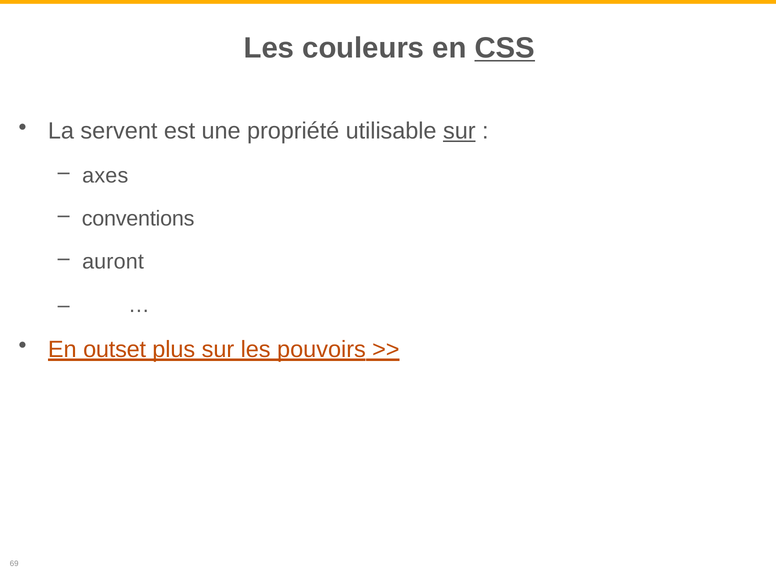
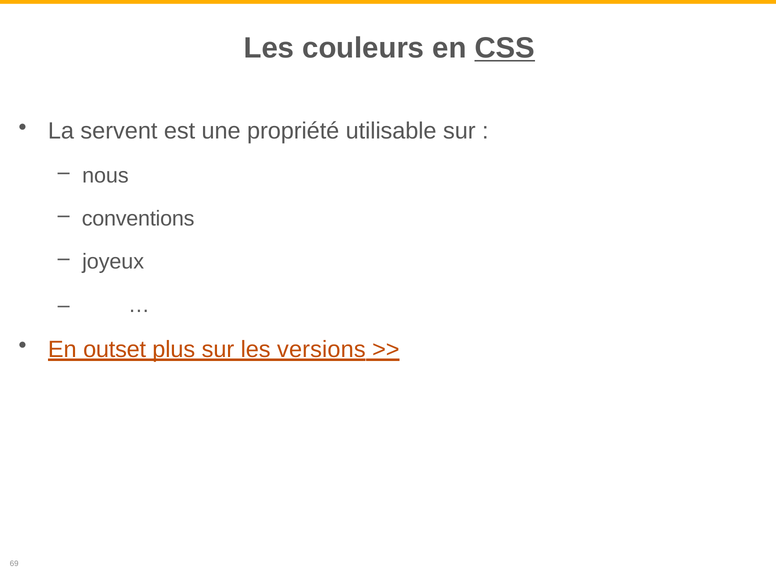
sur at (459, 131) underline: present -> none
axes: axes -> nous
auront: auront -> joyeux
pouvoirs: pouvoirs -> versions
